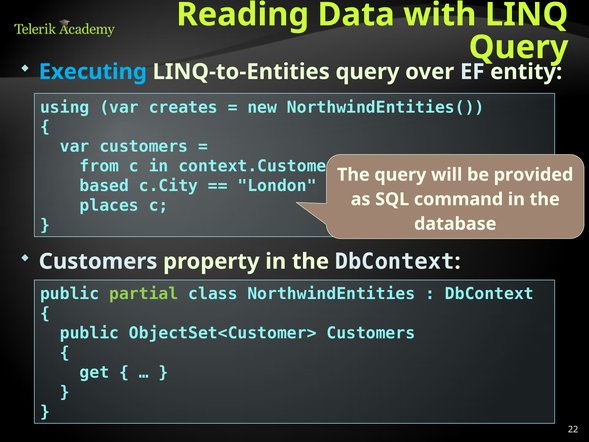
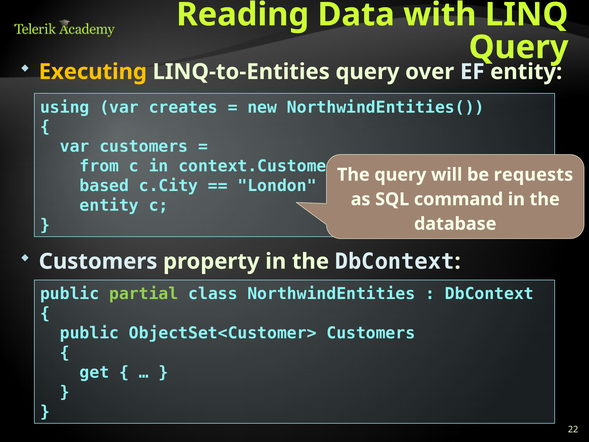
Executing colour: light blue -> yellow
provided: provided -> requests
places at (109, 205): places -> entity
